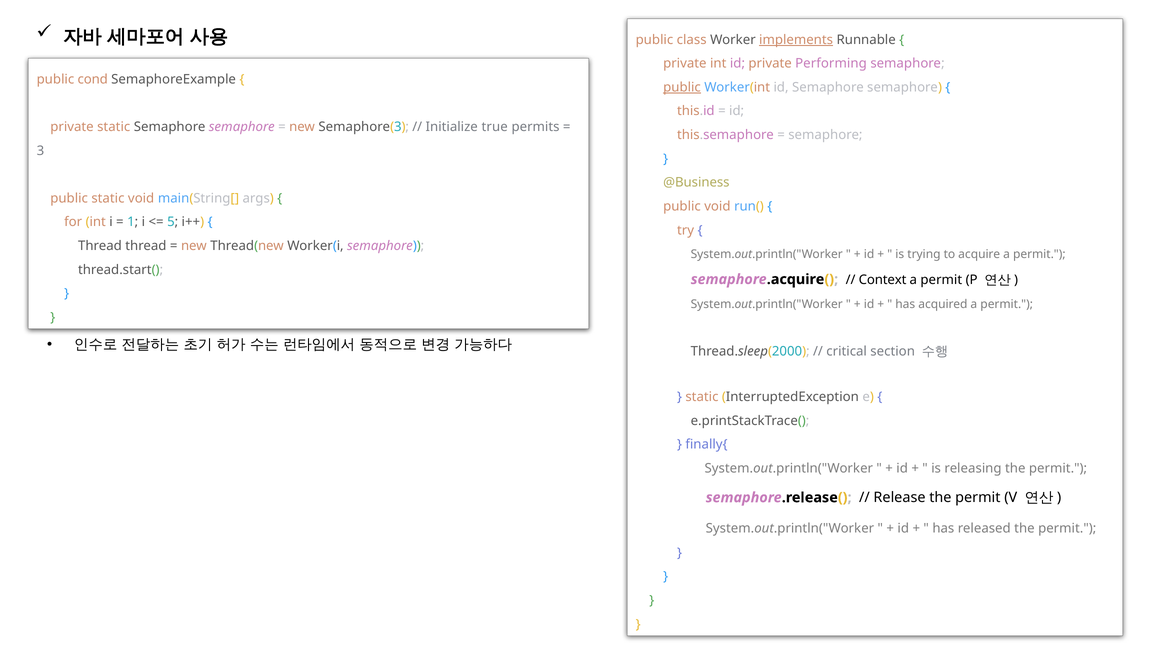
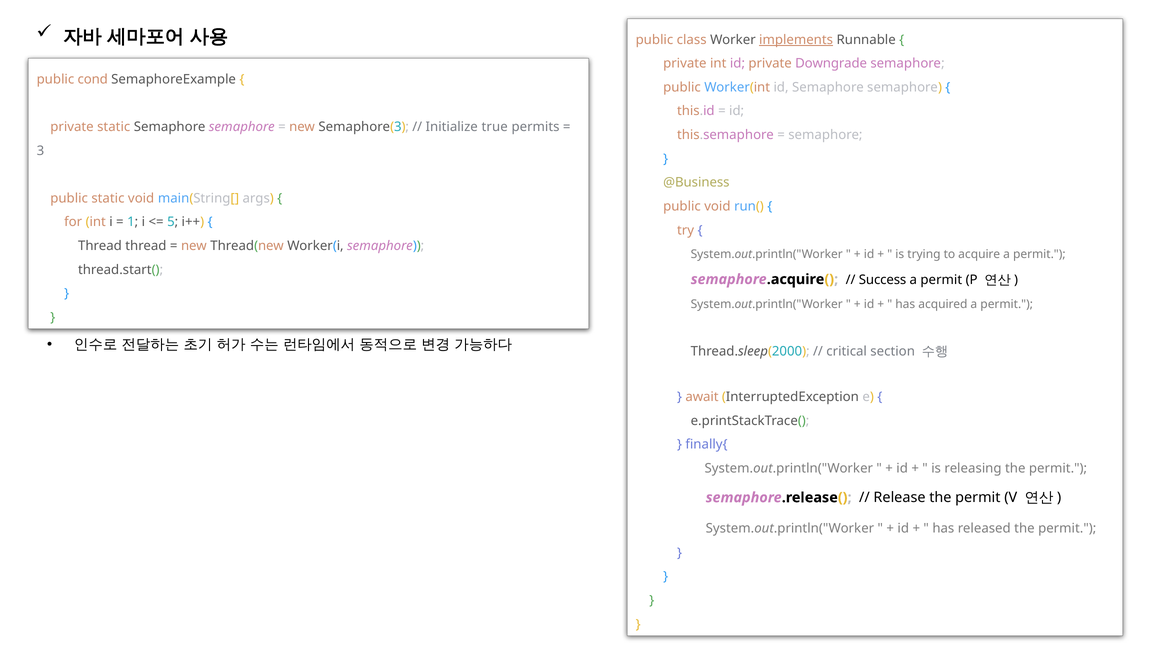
Performing: Performing -> Downgrade
public at (682, 87) underline: present -> none
Context: Context -> Success
static at (702, 397): static -> await
